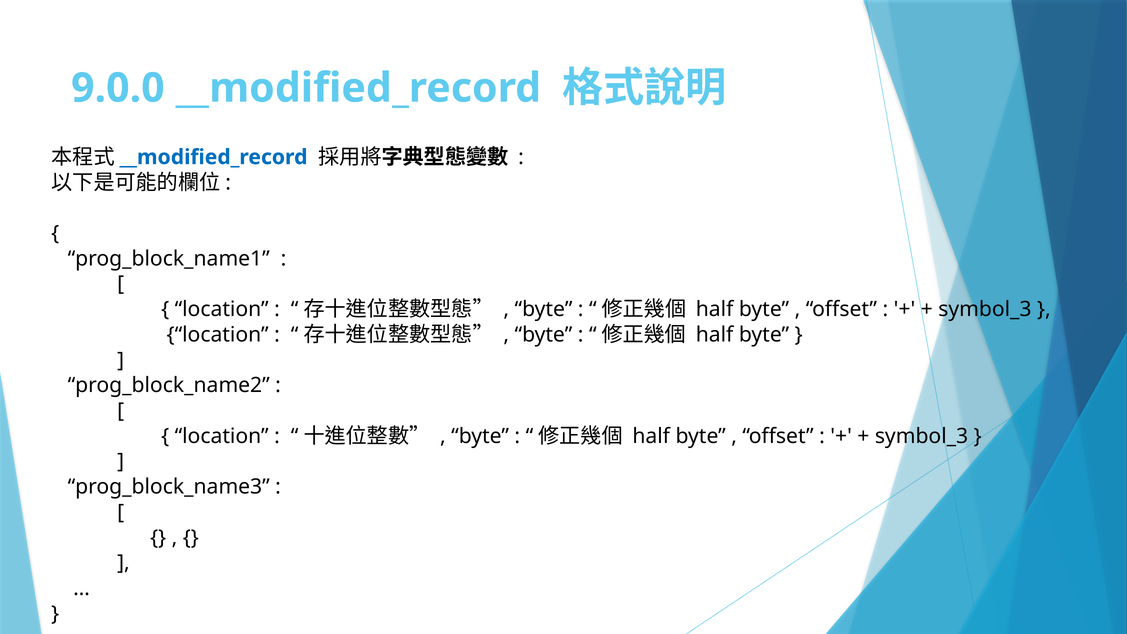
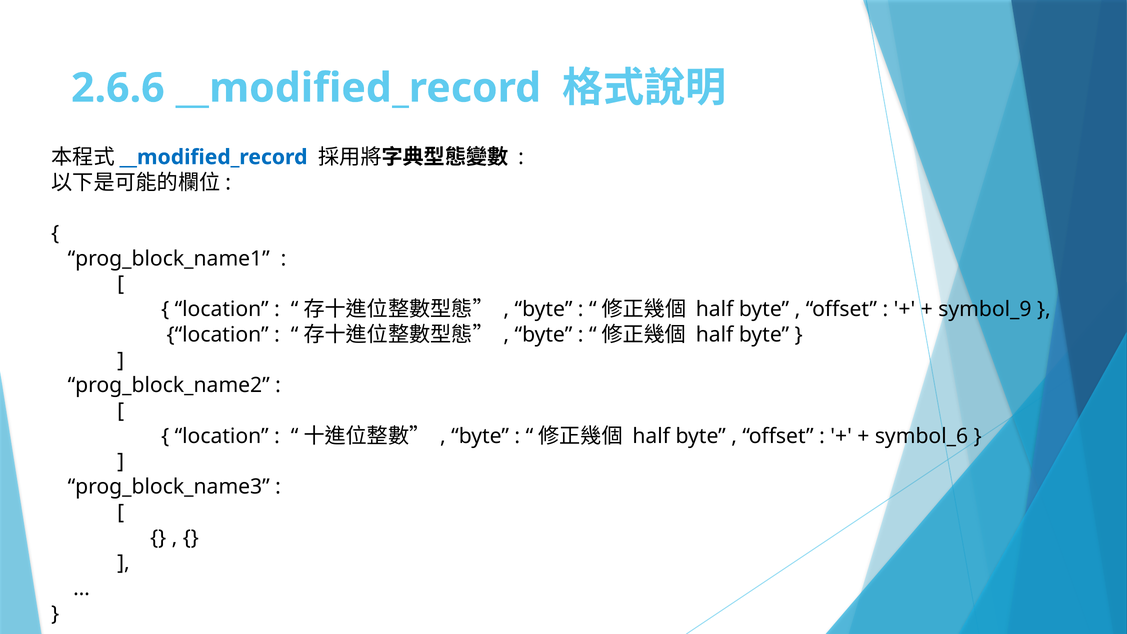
9.0.0: 9.0.0 -> 2.6.6
symbol_3 at (985, 309): symbol_3 -> symbol_9
symbol_3 at (922, 436): symbol_3 -> symbol_6
